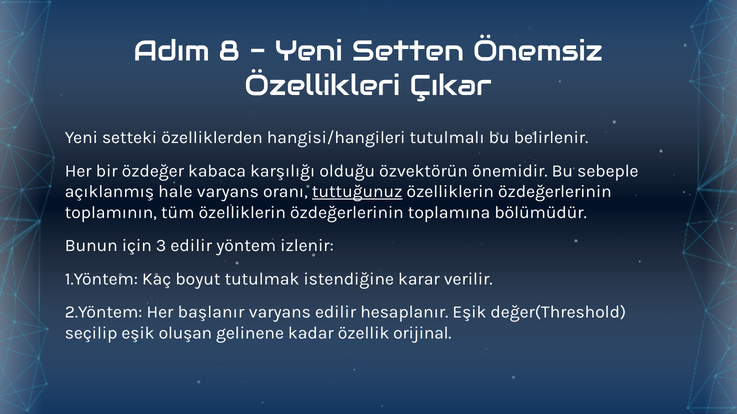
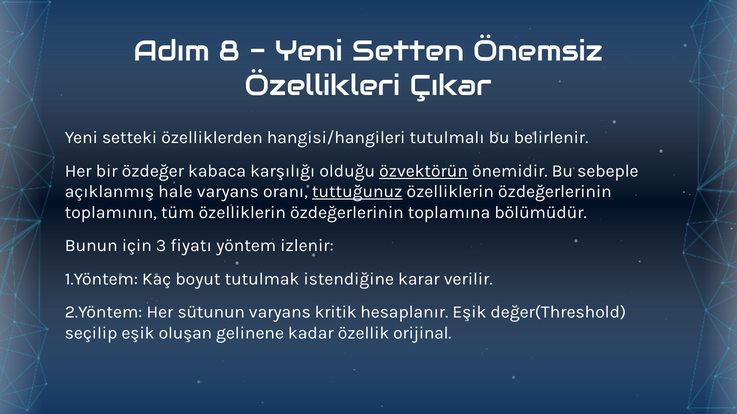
özvektörün underline: none -> present
3 edilir: edilir -> fiyatı
başlanır: başlanır -> sütunun
varyans edilir: edilir -> kritik
